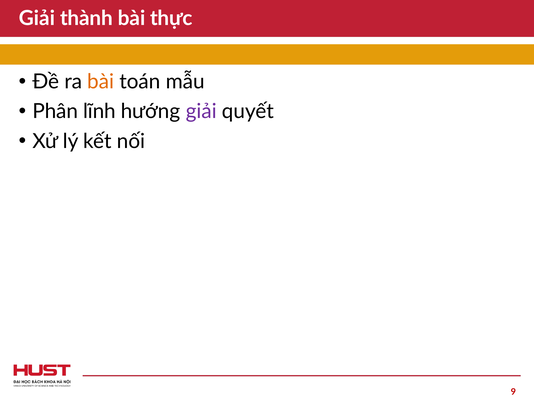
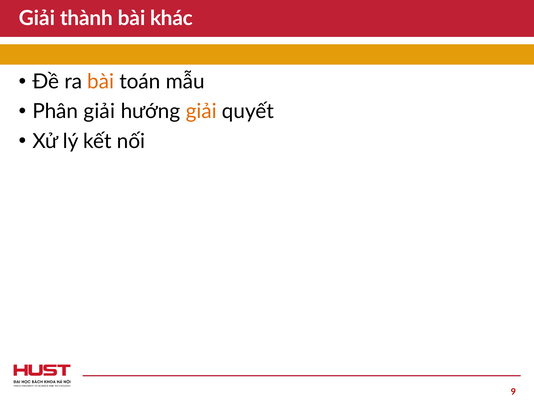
thực: thực -> khác
Phân lĩnh: lĩnh -> giải
giải at (201, 112) colour: purple -> orange
